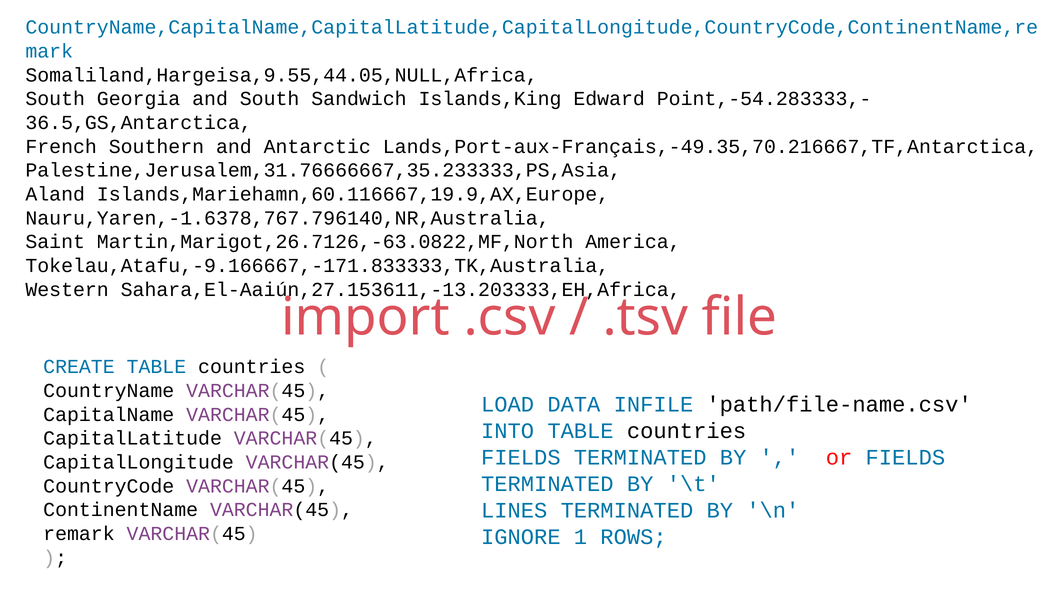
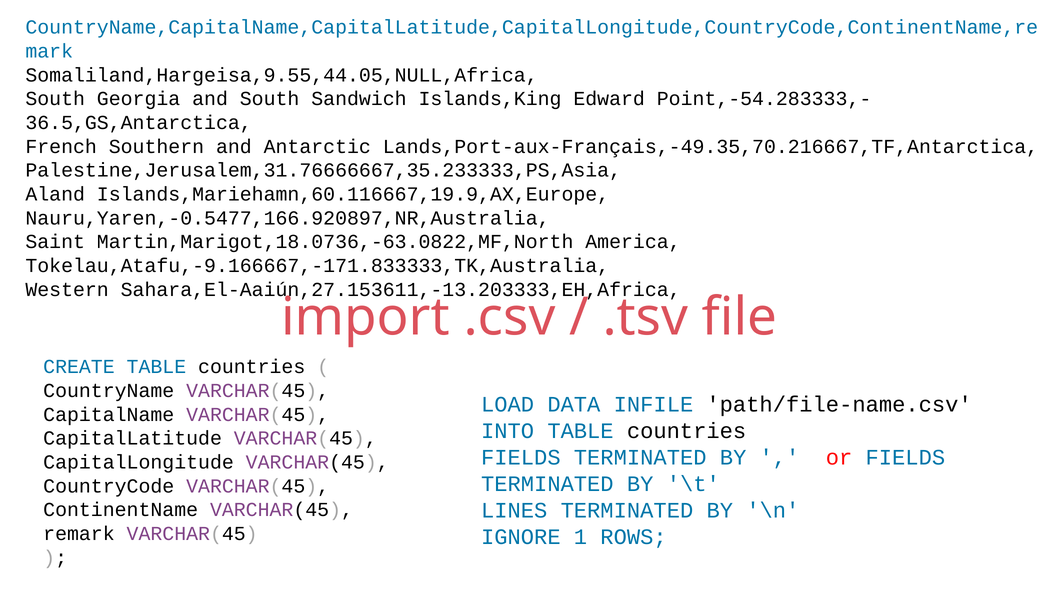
Nauru,Yaren,-1.6378,767.796140,NR,Australia: Nauru,Yaren,-1.6378,767.796140,NR,Australia -> Nauru,Yaren,-0.5477,166.920897,NR,Australia
Martin,Marigot,26.7126,-63.0822,MF,North: Martin,Marigot,26.7126,-63.0822,MF,North -> Martin,Marigot,18.0736,-63.0822,MF,North
